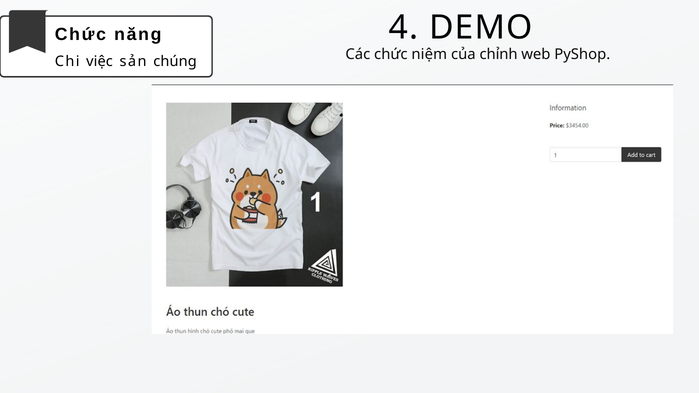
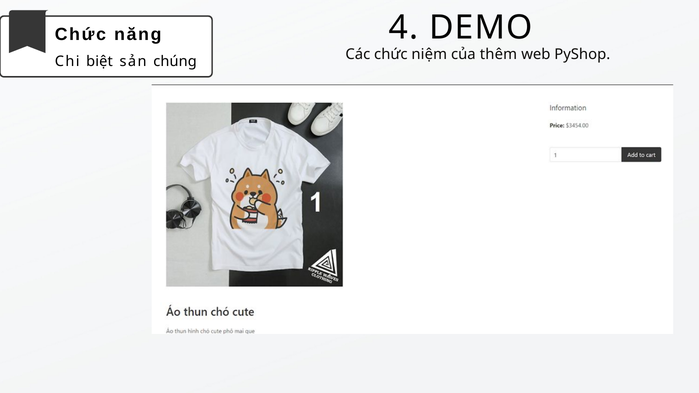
chỉnh: chỉnh -> thêm
việc: việc -> biệt
